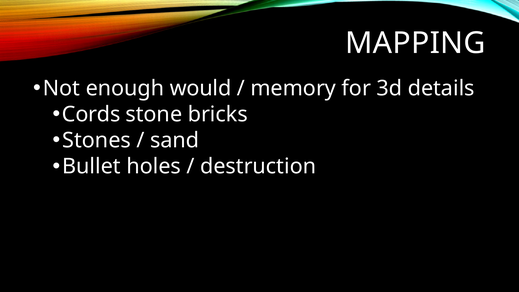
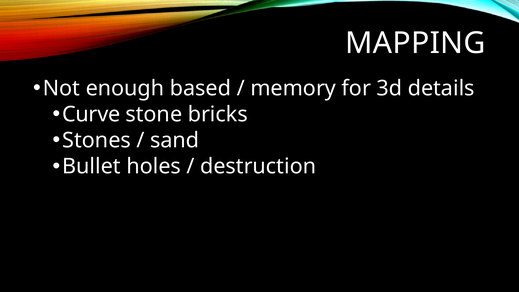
would: would -> based
Cords: Cords -> Curve
